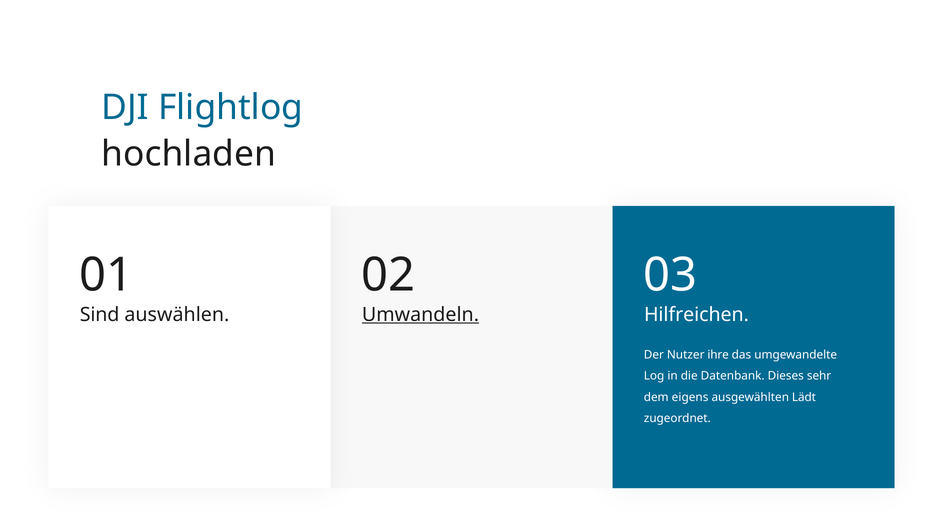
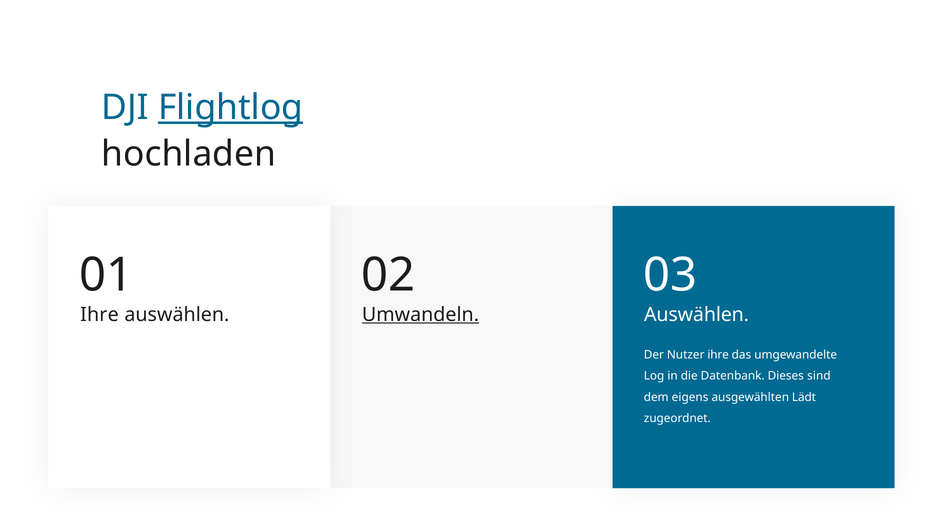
Flightlog underline: none -> present
Sind at (100, 314): Sind -> Ihre
Hilfreichen at (696, 314): Hilfreichen -> Auswählen
sehr: sehr -> sind
